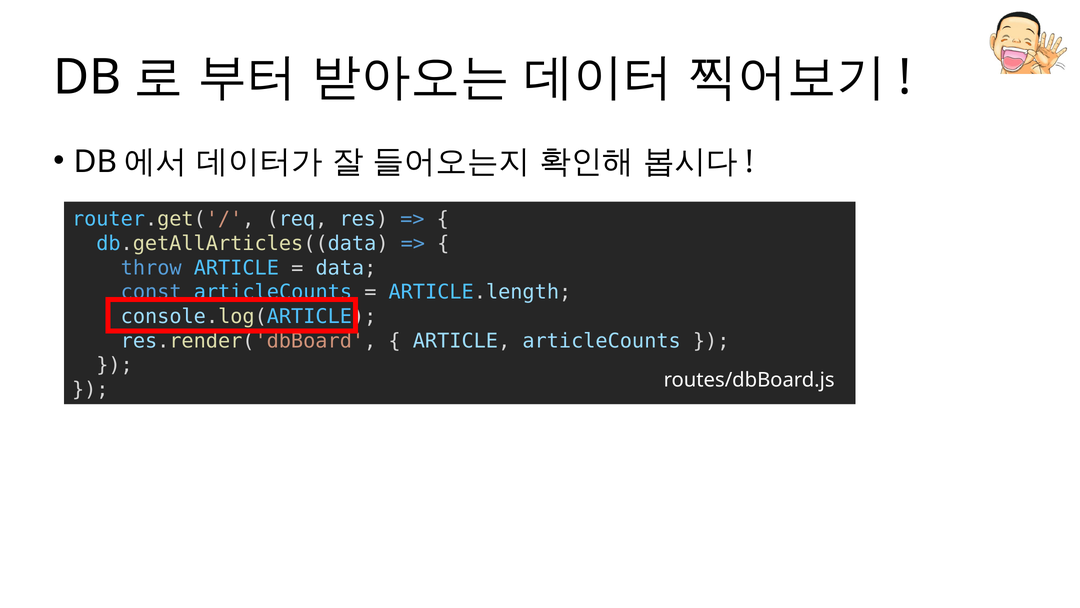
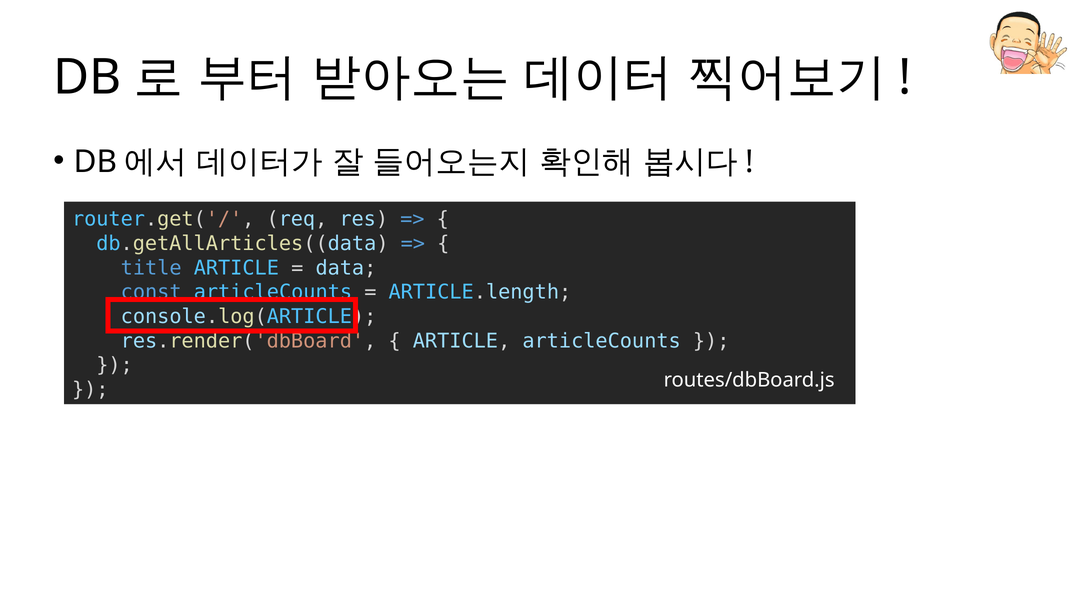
throw: throw -> title
